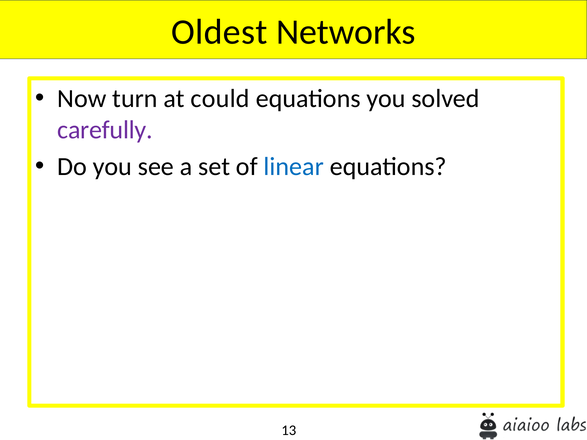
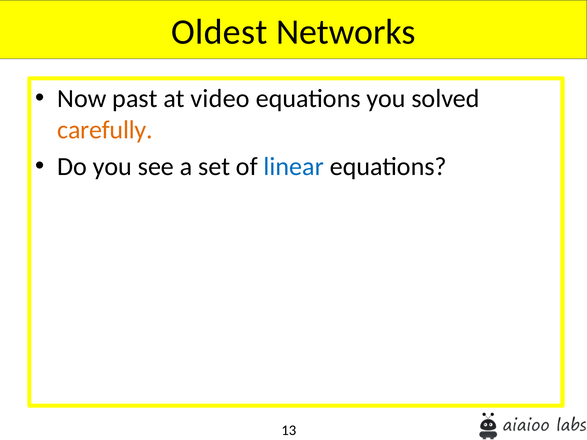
turn: turn -> past
could: could -> video
carefully colour: purple -> orange
